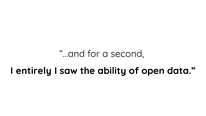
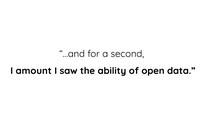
entirely: entirely -> amount
